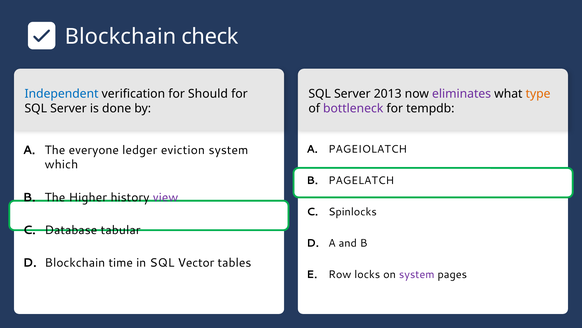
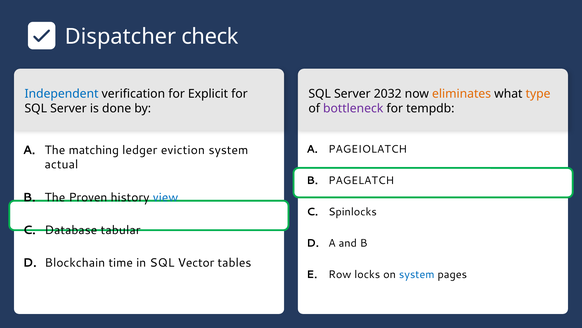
Blockchain at (121, 36): Blockchain -> Dispatcher
Should: Should -> Explicit
2013: 2013 -> 2032
eliminates colour: purple -> orange
everyone: everyone -> matching
which: which -> actual
Higher: Higher -> Proven
view colour: purple -> blue
system at (417, 274) colour: purple -> blue
